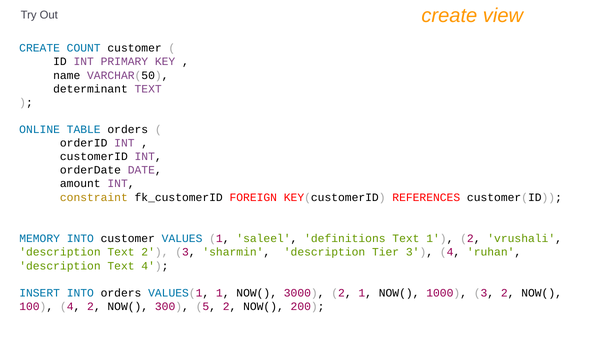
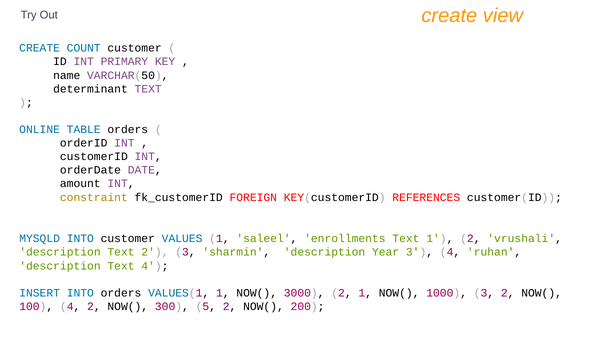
MEMORY: MEMORY -> MYSQLD
definitions: definitions -> enrollments
Tier: Tier -> Year
